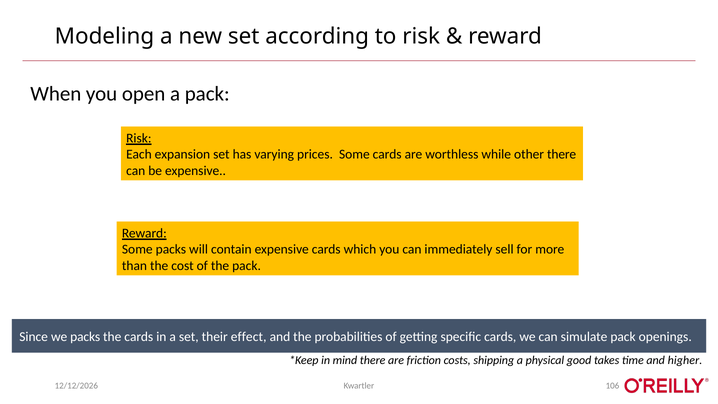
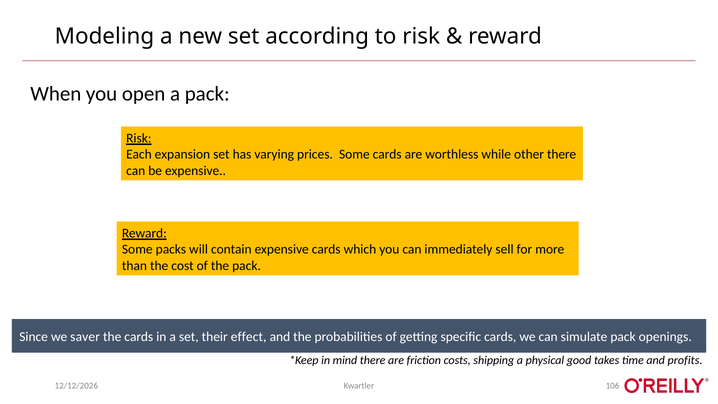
we packs: packs -> saver
higher: higher -> profits
